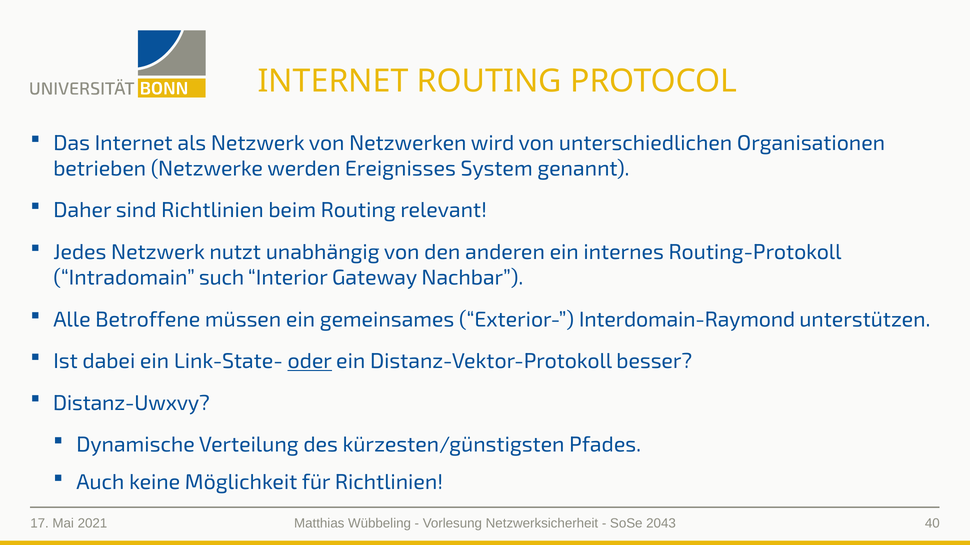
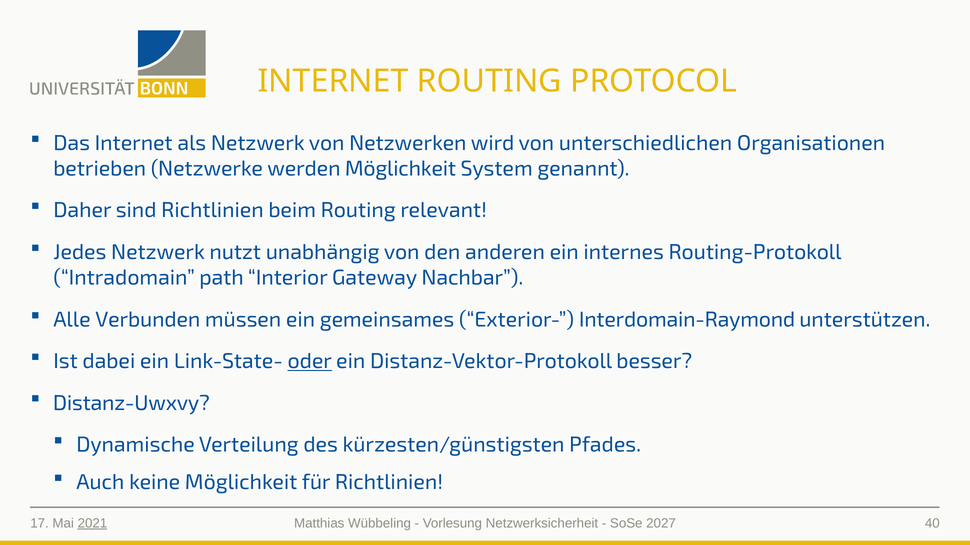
werden Ereignisses: Ereignisses -> Möglichkeit
such: such -> path
Betroffene: Betroffene -> Verbunden
2021 underline: none -> present
2043: 2043 -> 2027
